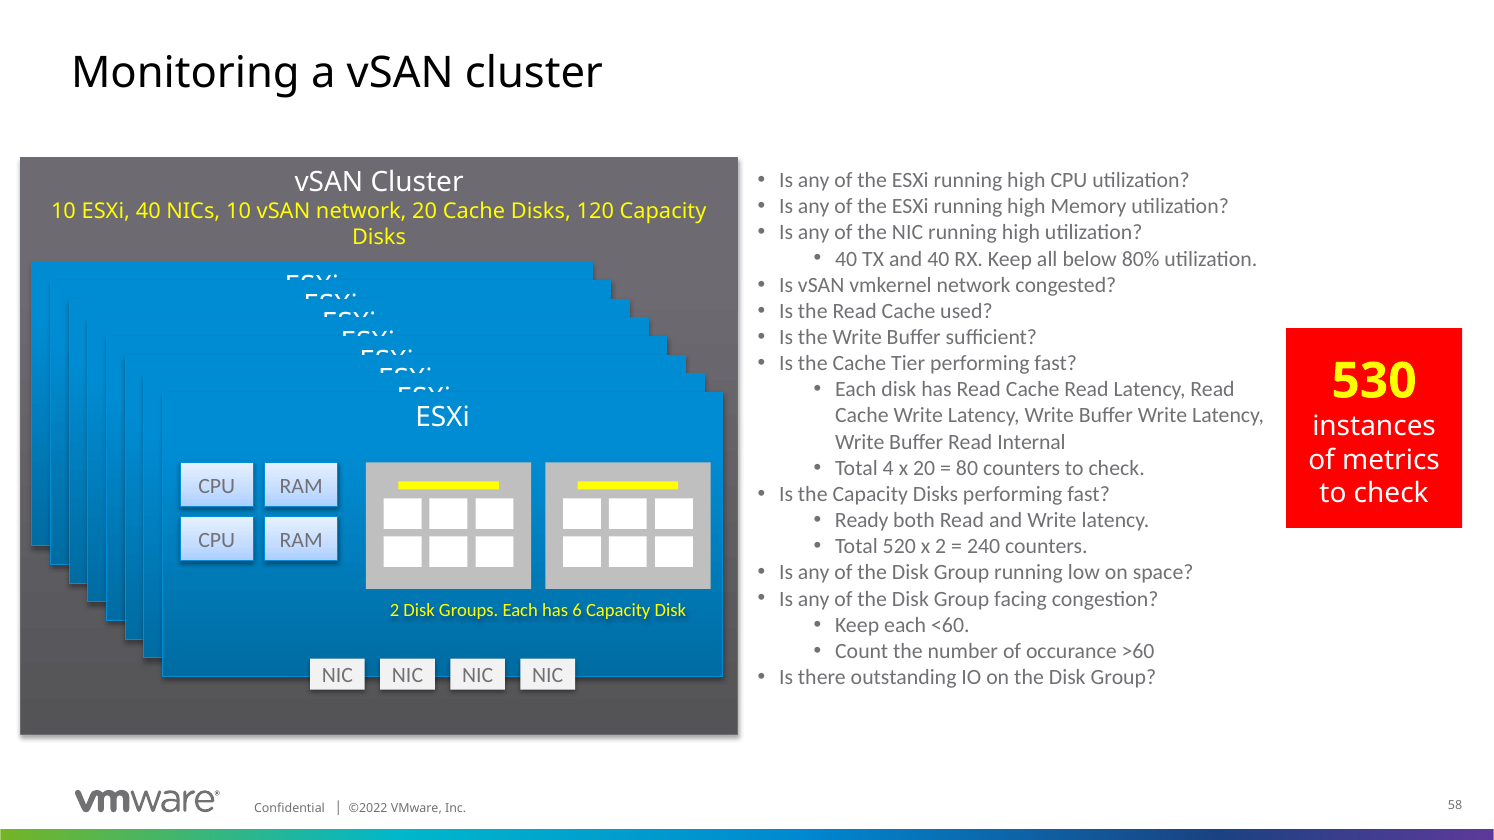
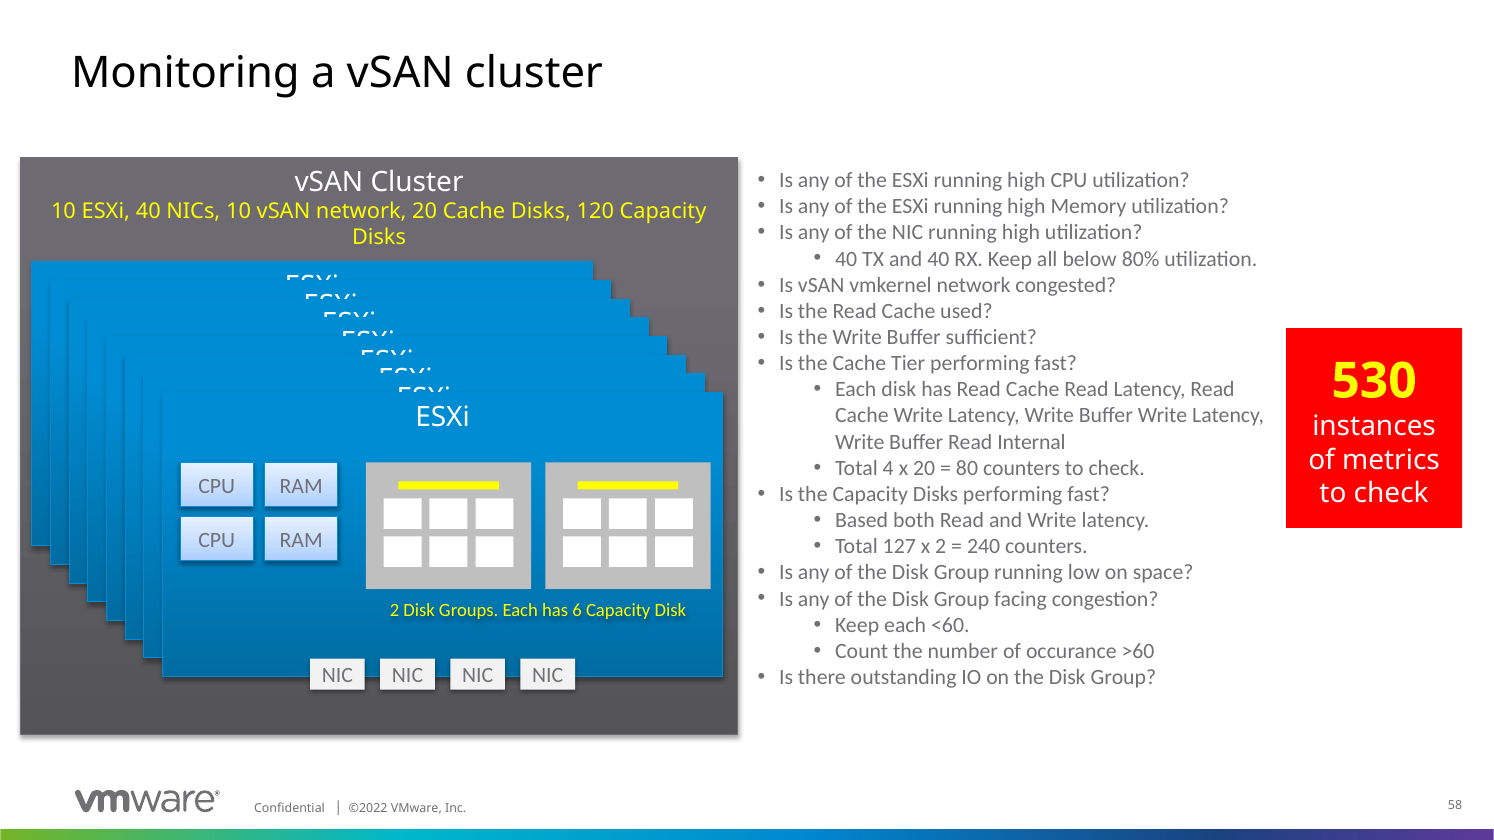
Ready: Ready -> Based
520: 520 -> 127
